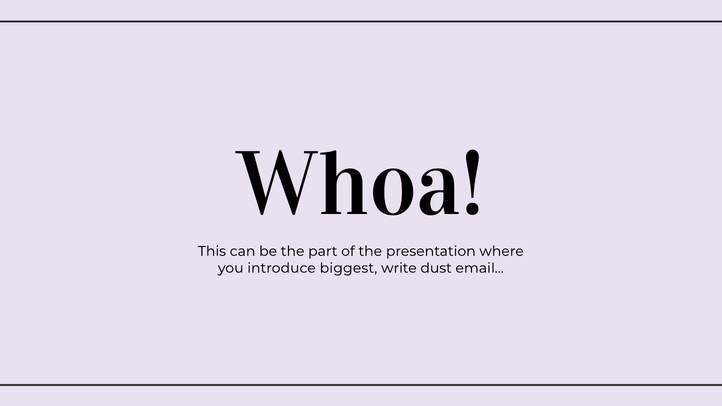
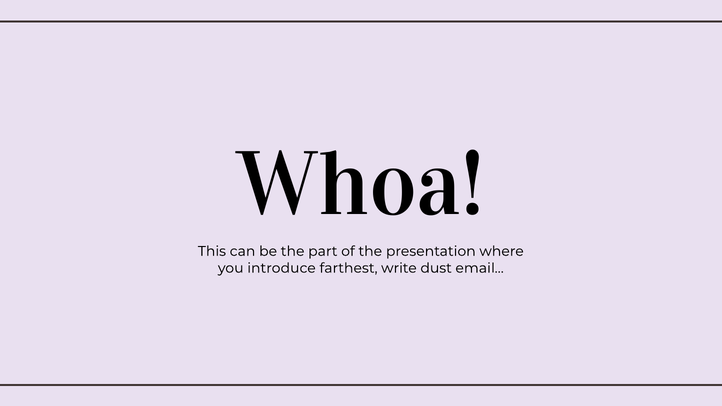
biggest: biggest -> farthest
